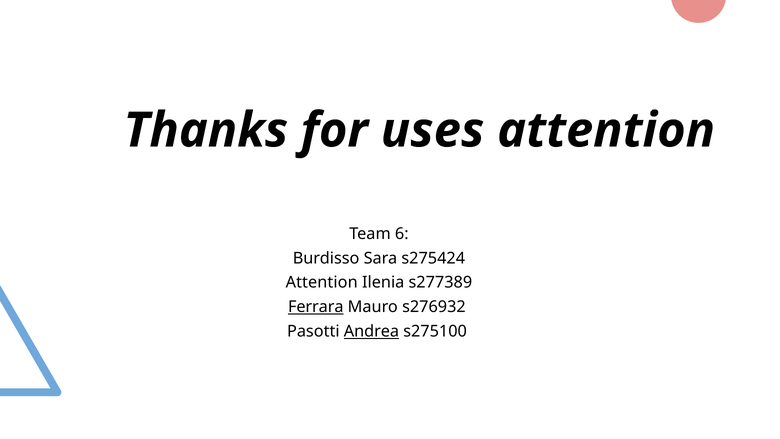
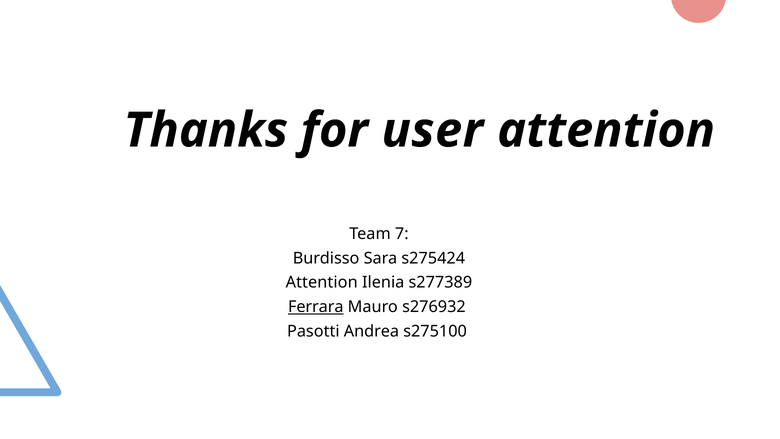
uses: uses -> user
6: 6 -> 7
Andrea underline: present -> none
